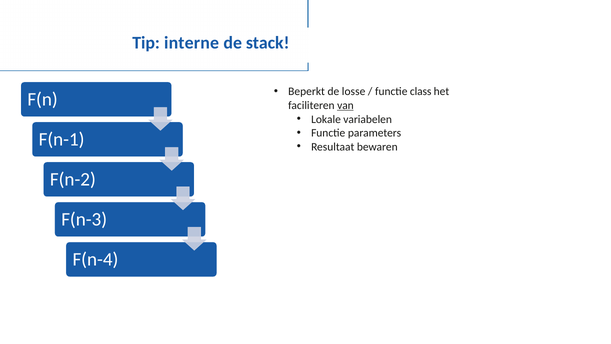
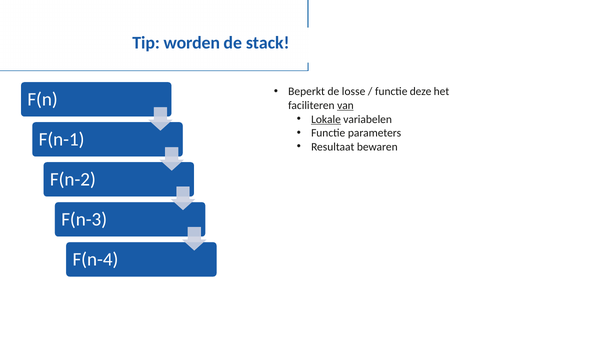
interne: interne -> worden
class: class -> deze
Lokale underline: none -> present
